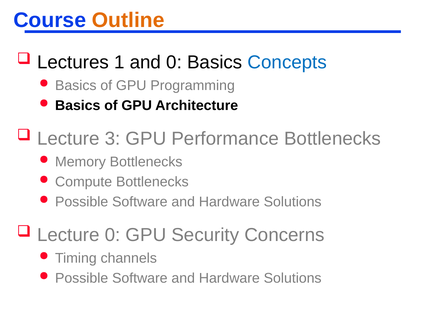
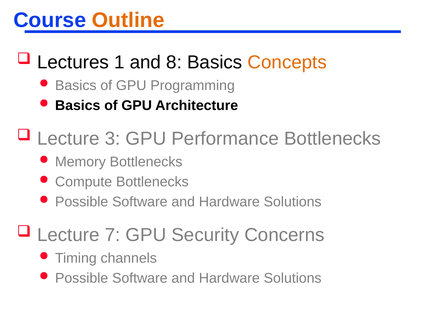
and 0: 0 -> 8
Concepts colour: blue -> orange
Lecture 0: 0 -> 7
